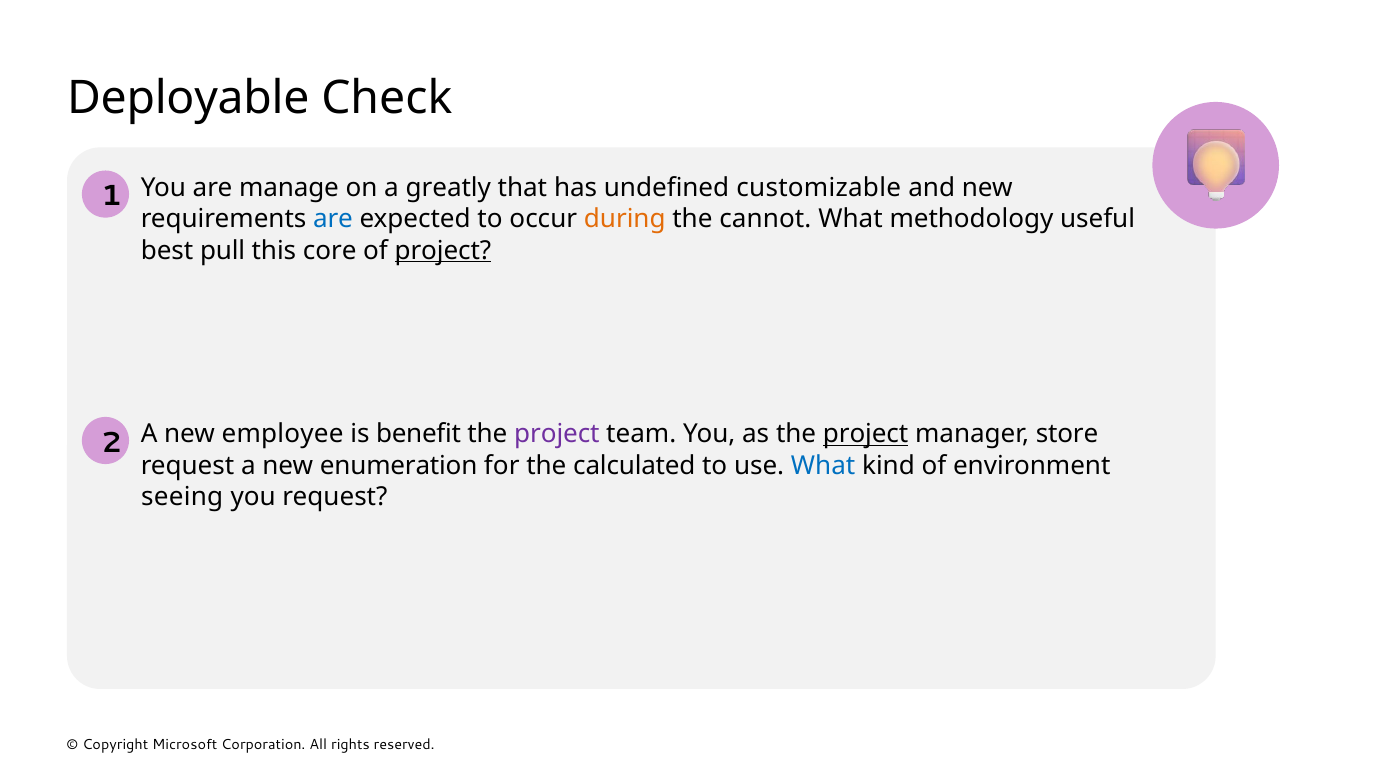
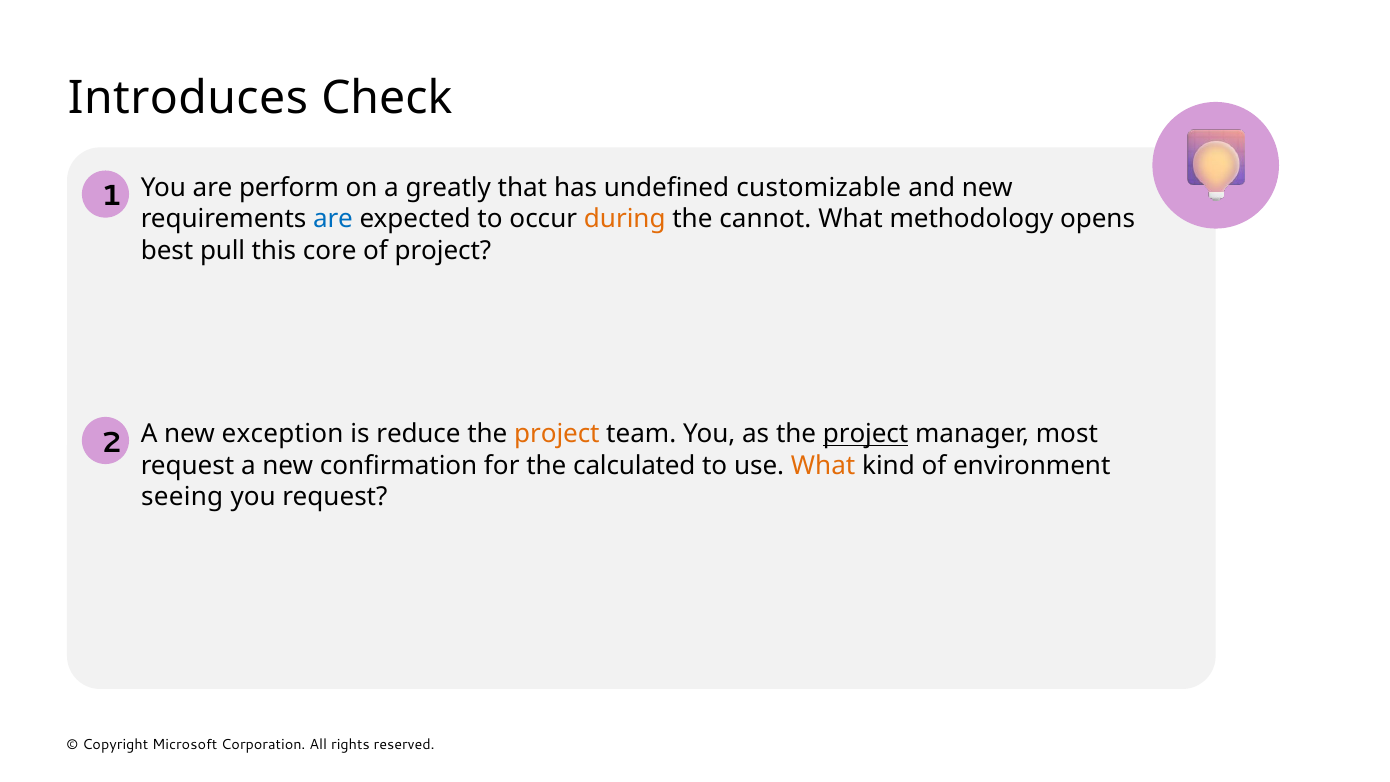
Deployable: Deployable -> Introduces
manage: manage -> perform
useful: useful -> opens
project at (443, 250) underline: present -> none
employee: employee -> exception
benefit: benefit -> reduce
project at (557, 434) colour: purple -> orange
store: store -> most
enumeration: enumeration -> confirmation
What at (823, 466) colour: blue -> orange
